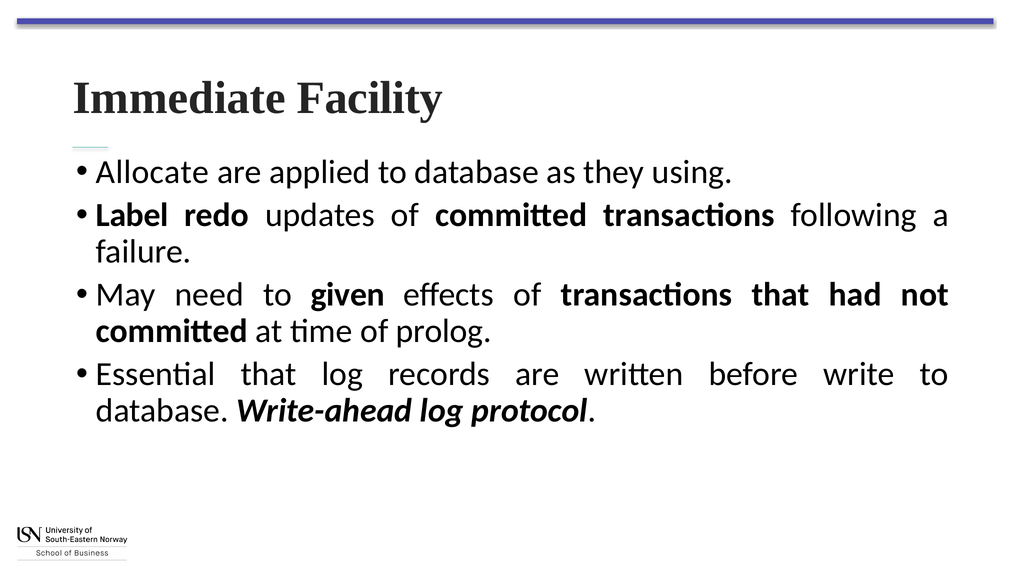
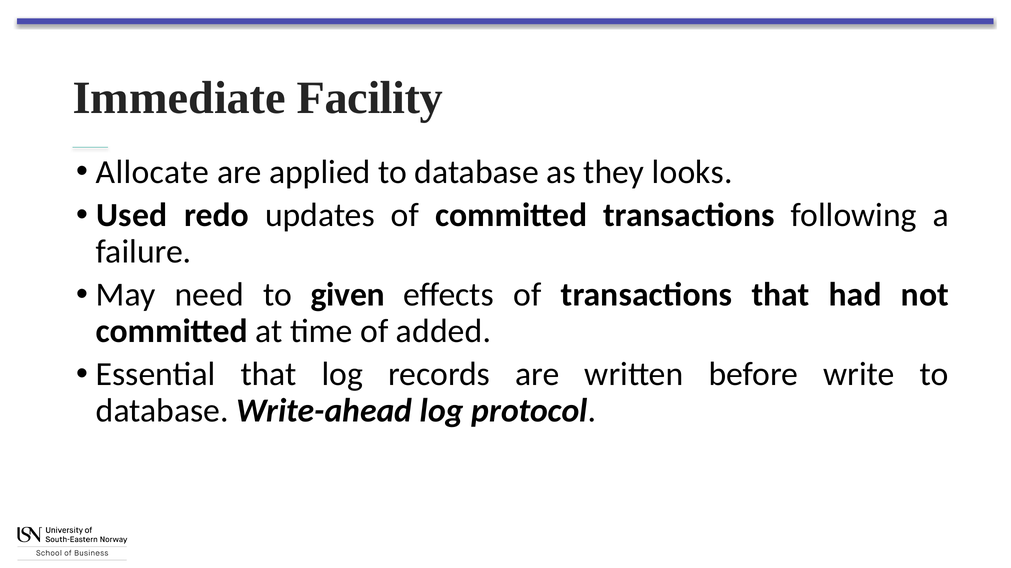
using: using -> looks
Label: Label -> Used
prolog: prolog -> added
